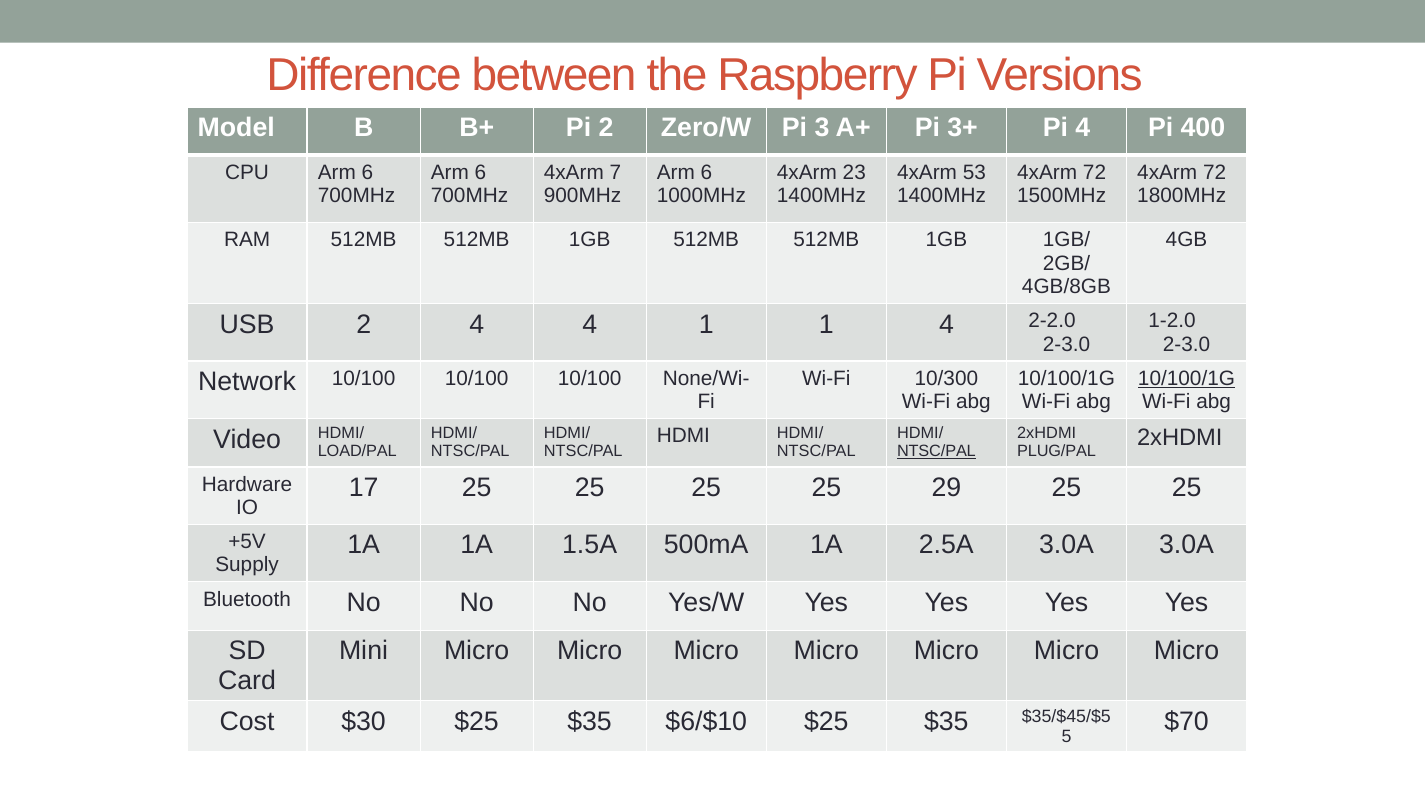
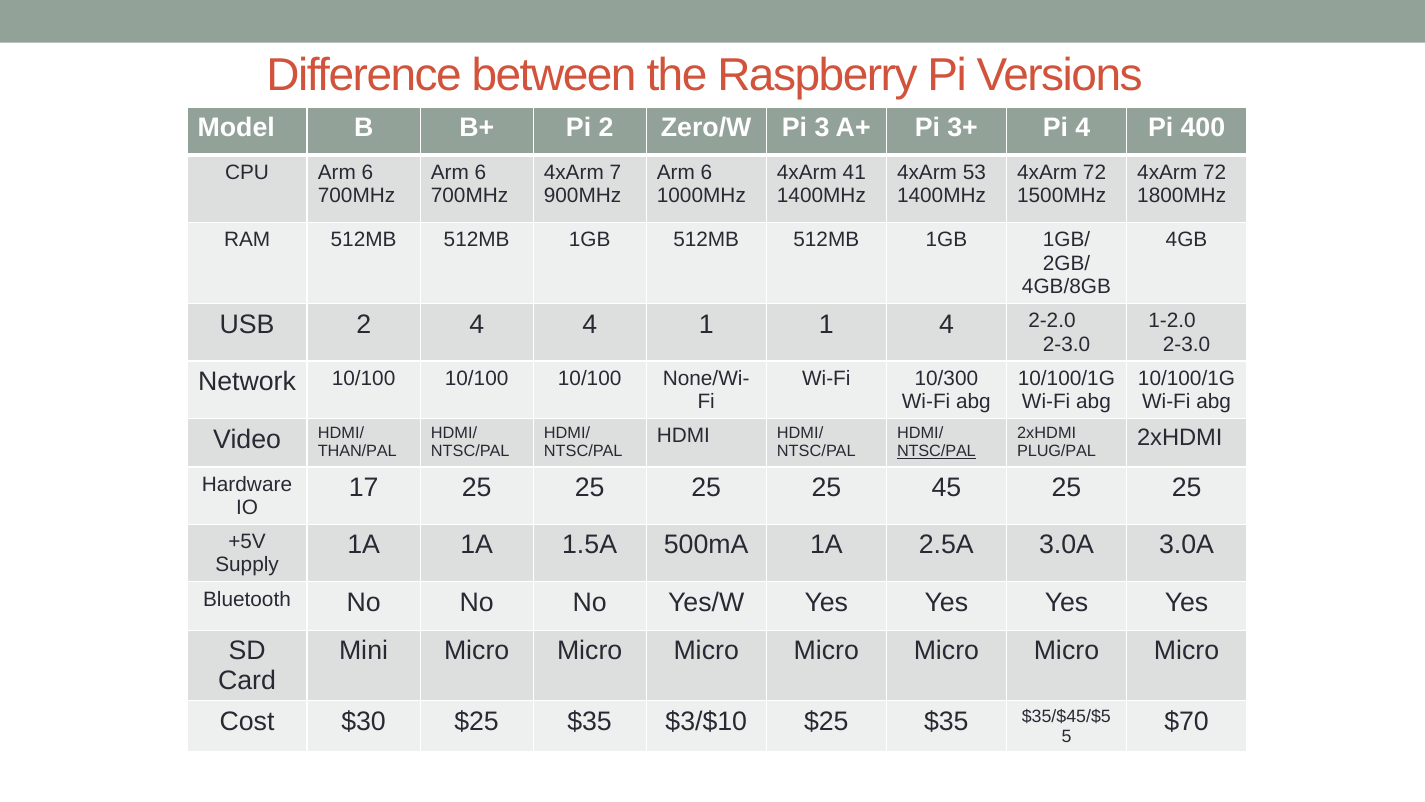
23: 23 -> 41
10/100/1G at (1186, 378) underline: present -> none
LOAD/PAL: LOAD/PAL -> THAN/PAL
29: 29 -> 45
$6/$10: $6/$10 -> $3/$10
